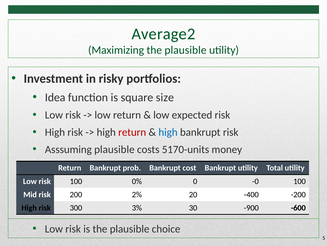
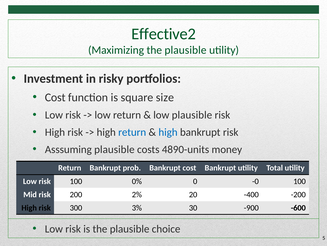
Average2: Average2 -> Effective2
Idea at (55, 97): Idea -> Cost
low expected: expected -> plausible
return at (132, 132) colour: red -> blue
5170-units: 5170-units -> 4890-units
